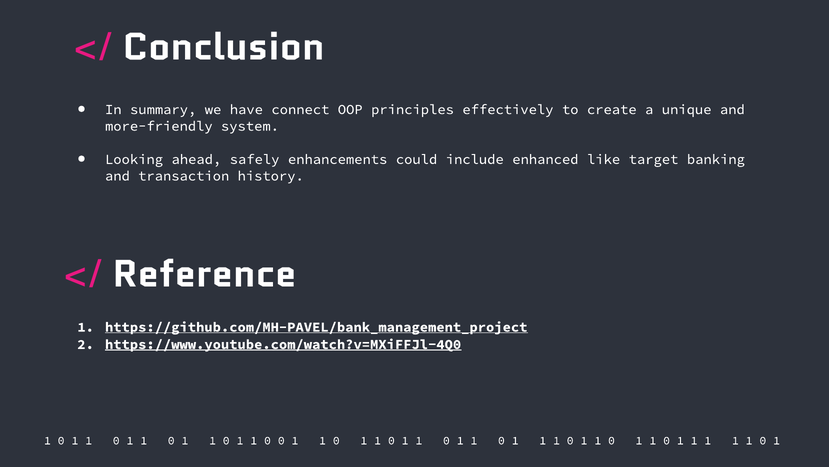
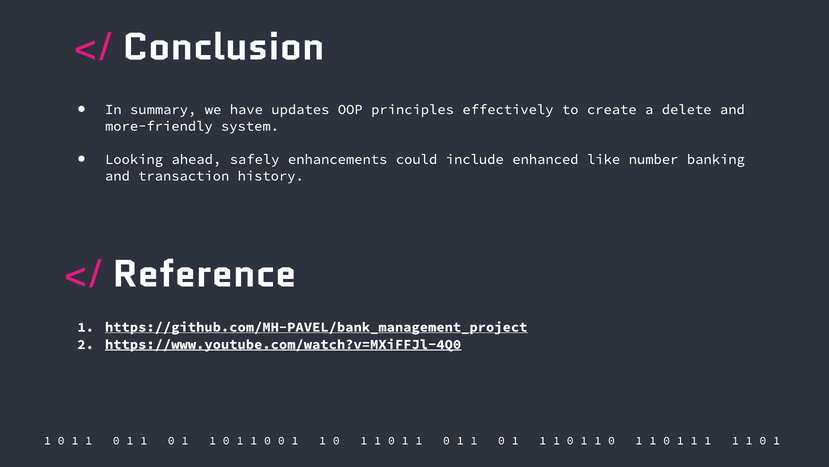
connect: connect -> updates
unique: unique -> delete
target: target -> number
